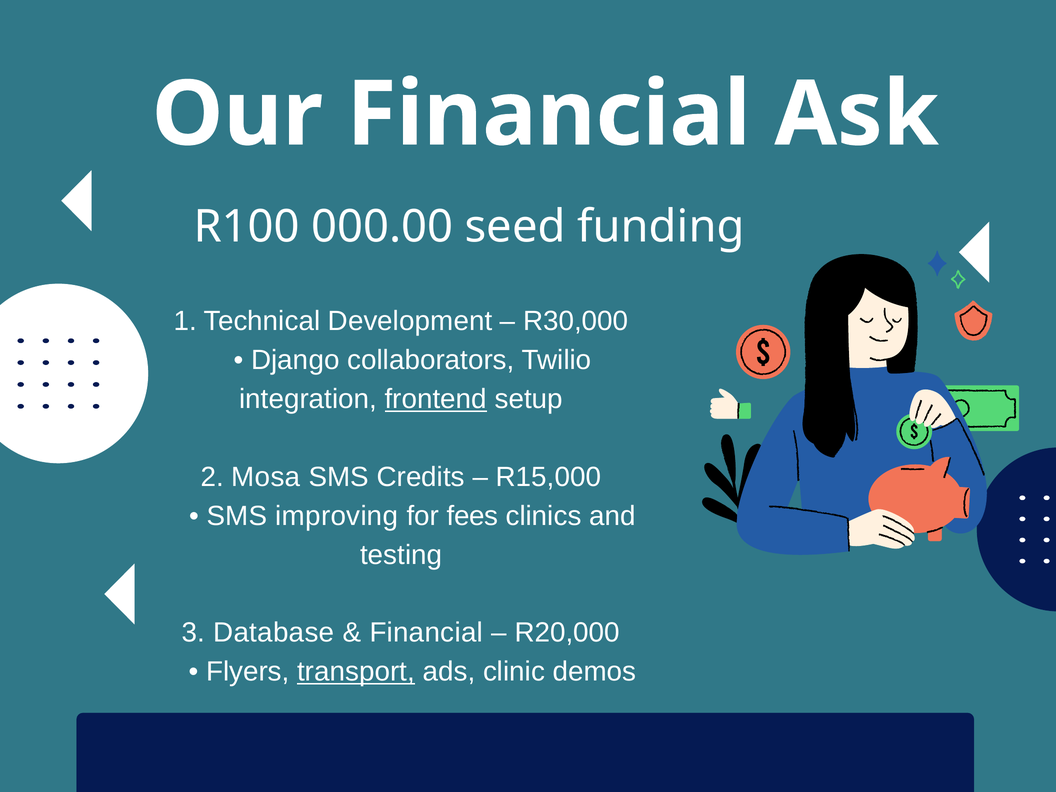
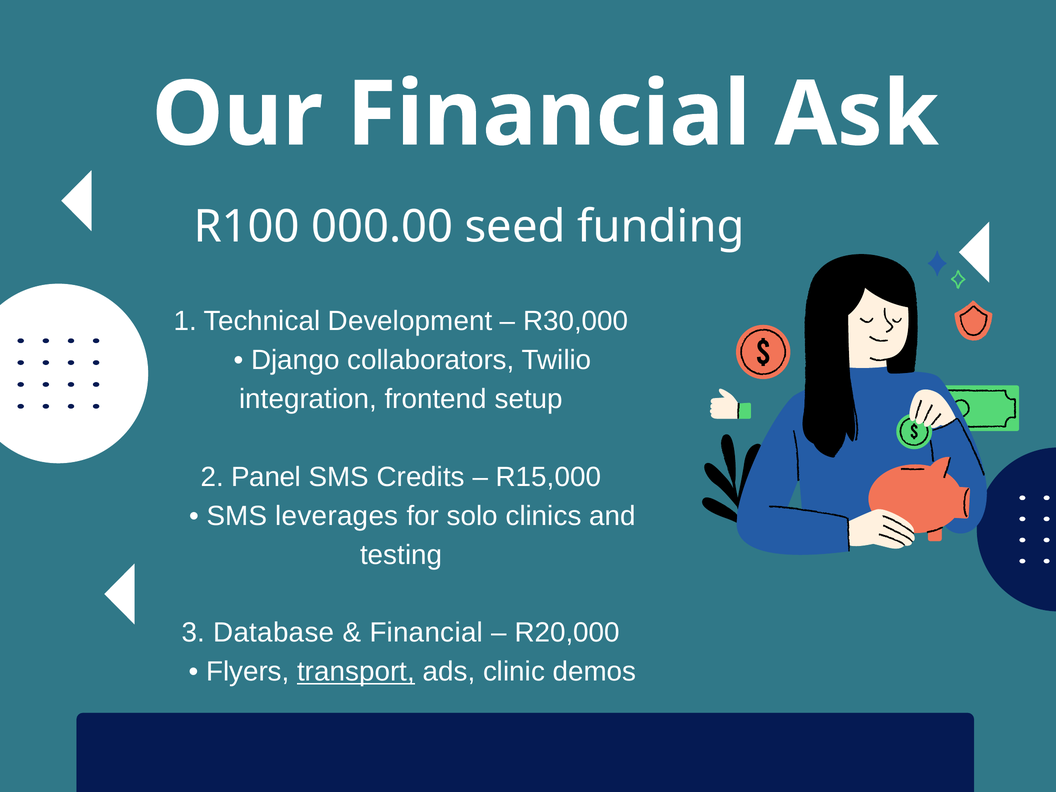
frontend underline: present -> none
Mosa: Mosa -> Panel
improving: improving -> leverages
fees: fees -> solo
